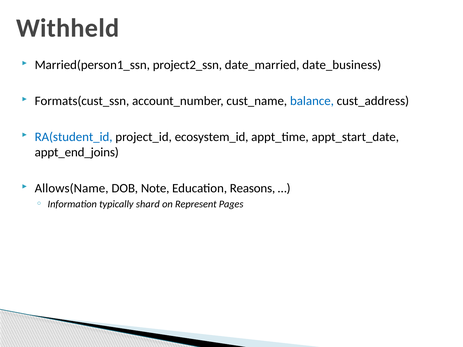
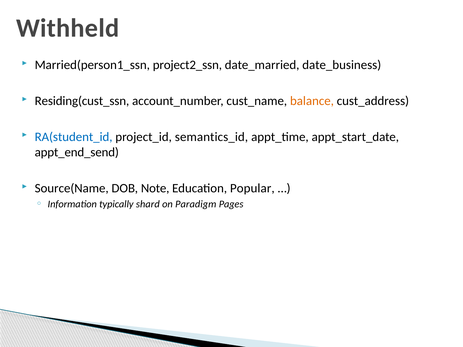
Formats(cust_ssn: Formats(cust_ssn -> Residing(cust_ssn
balance colour: blue -> orange
ecosystem_id: ecosystem_id -> semantics_id
appt_end_joins: appt_end_joins -> appt_end_send
Allows(Name: Allows(Name -> Source(Name
Reasons: Reasons -> Popular
Represent: Represent -> Paradigm
